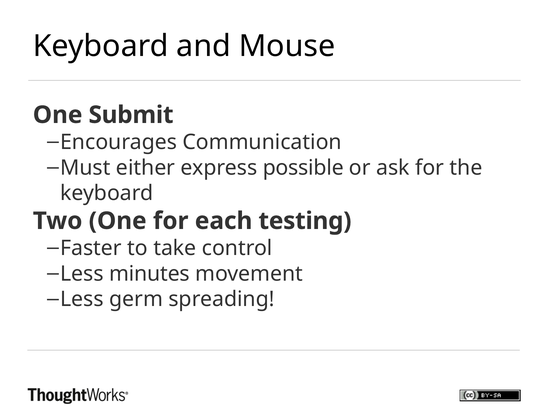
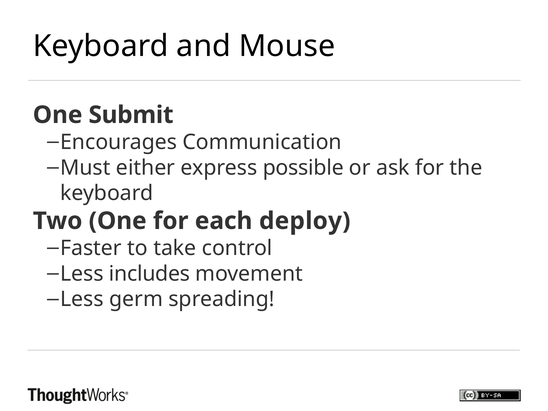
testing: testing -> deploy
minutes: minutes -> includes
